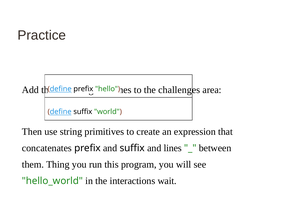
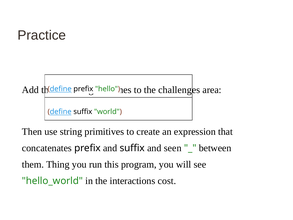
and lines: lines -> seen
wait: wait -> cost
